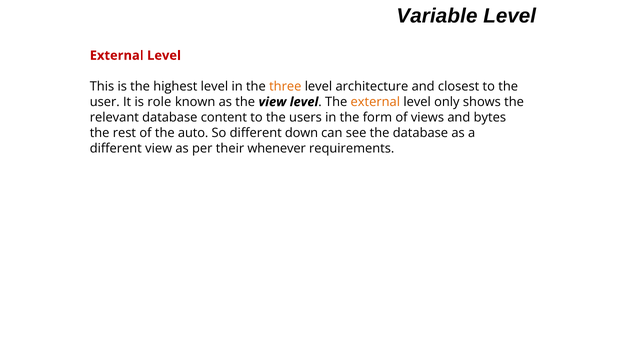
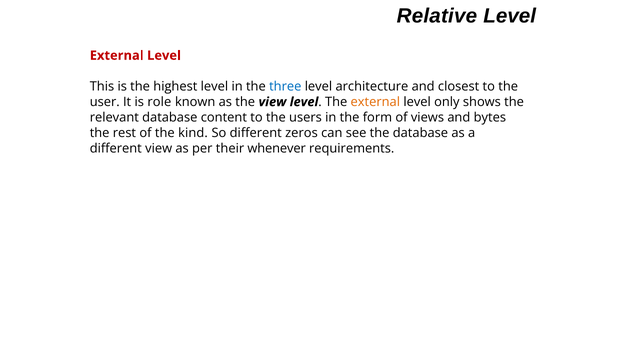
Variable: Variable -> Relative
three colour: orange -> blue
auto: auto -> kind
down: down -> zeros
